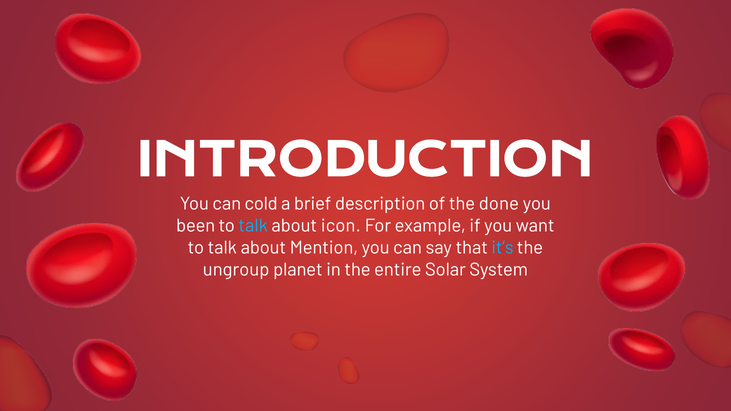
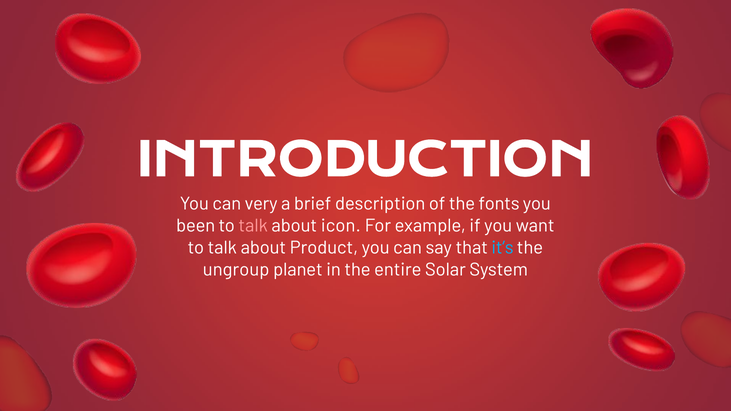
cold: cold -> very
done: done -> fonts
talk at (253, 226) colour: light blue -> pink
Mention: Mention -> Product
